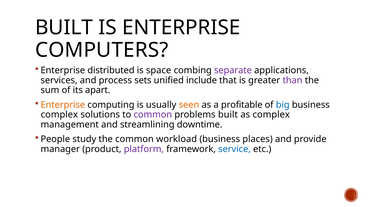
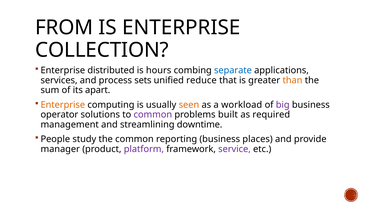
BUILT at (64, 28): BUILT -> FROM
COMPUTERS: COMPUTERS -> COLLECTION
space: space -> hours
separate colour: purple -> blue
include: include -> reduce
than colour: purple -> orange
profitable: profitable -> workload
big colour: blue -> purple
complex at (59, 115): complex -> operator
as complex: complex -> required
workload: workload -> reporting
service colour: blue -> purple
